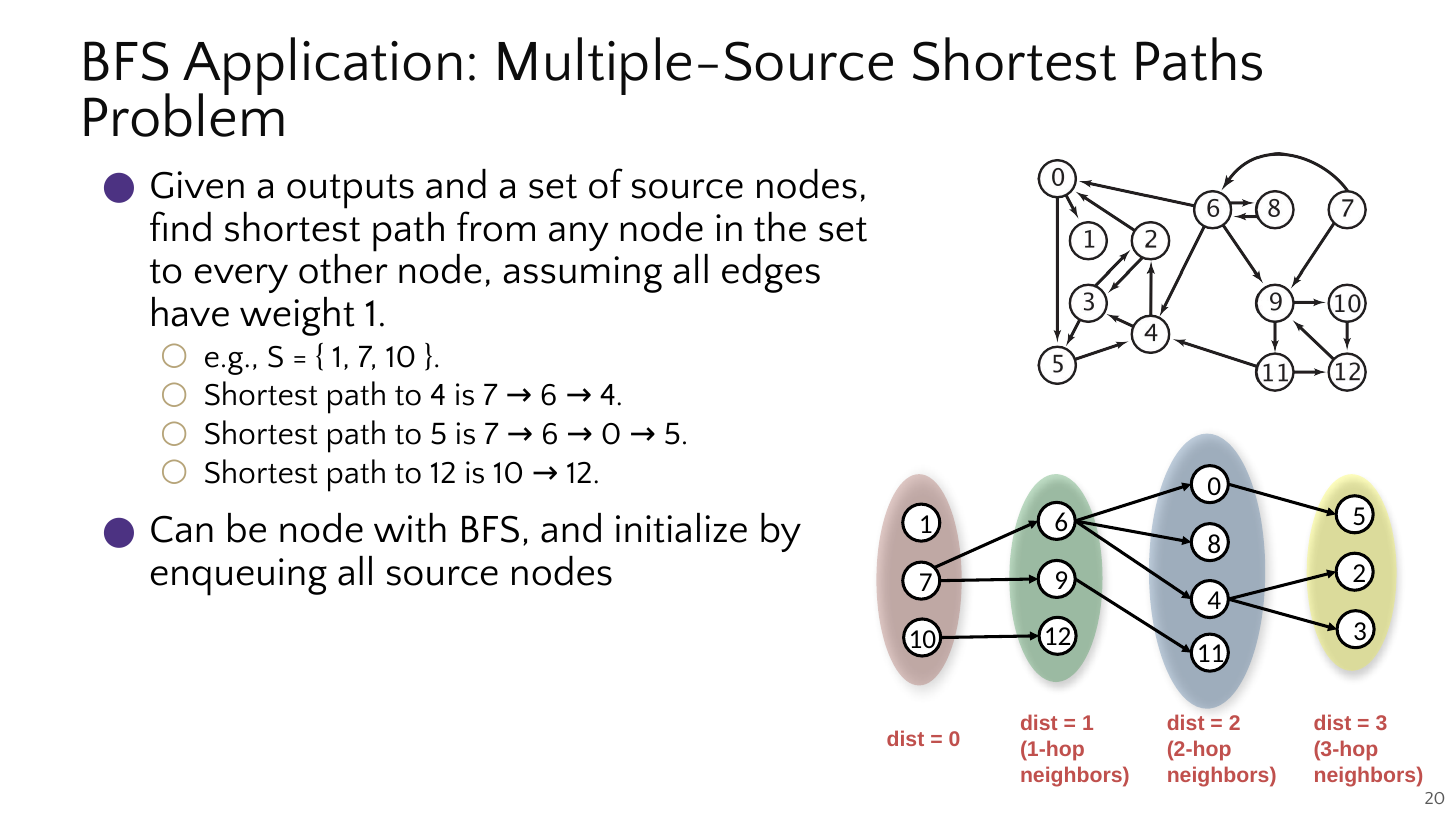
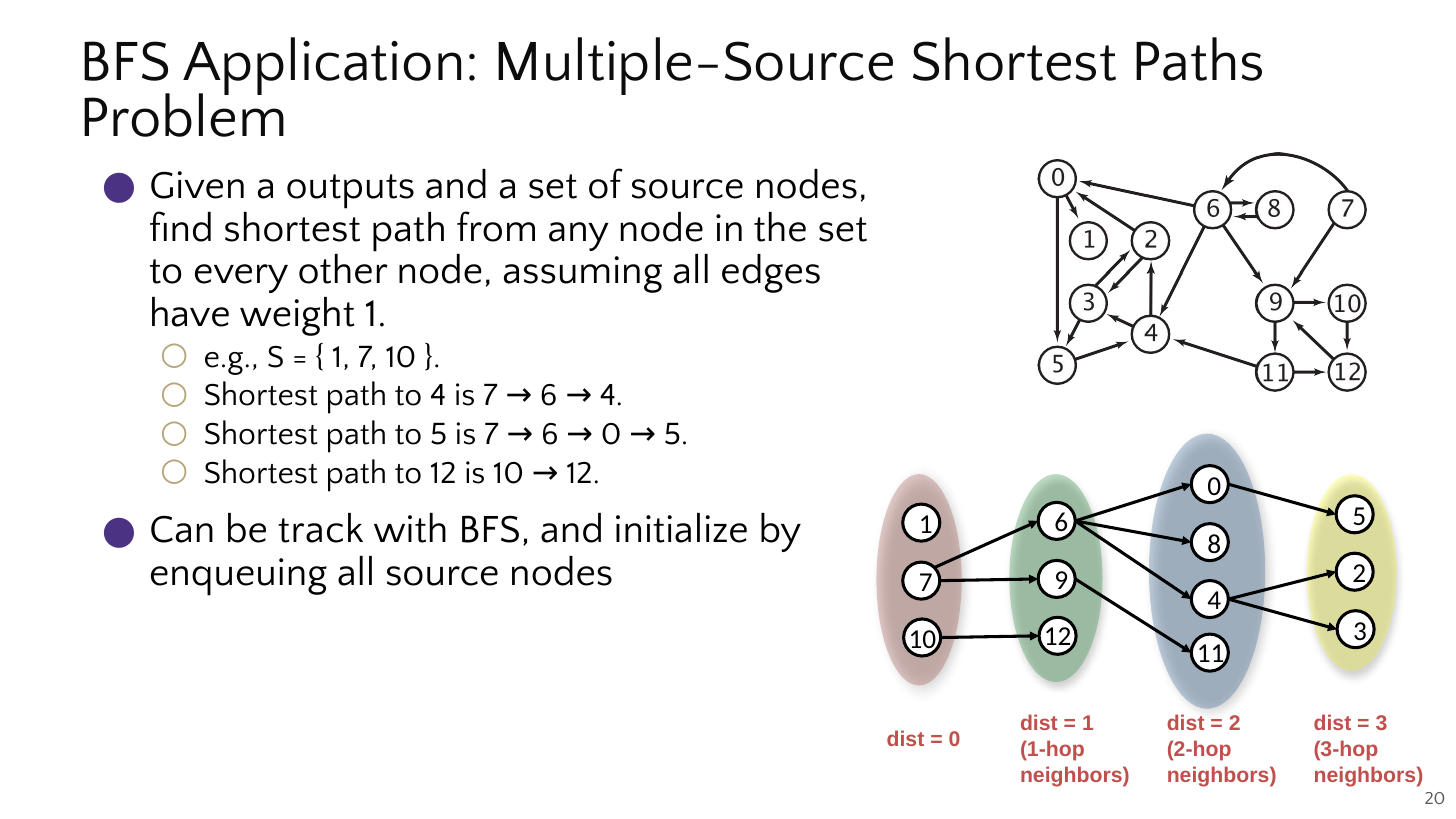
be node: node -> track
